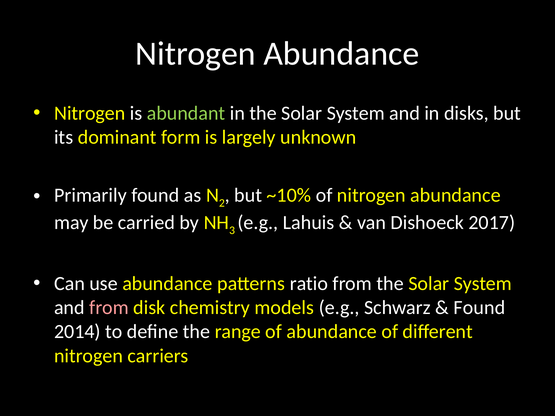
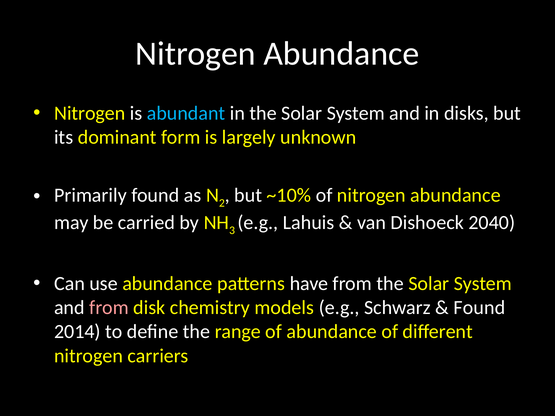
abundant colour: light green -> light blue
2017: 2017 -> 2040
ratio: ratio -> have
